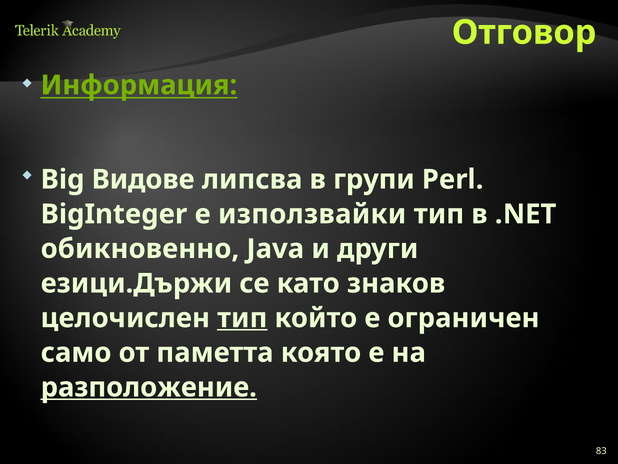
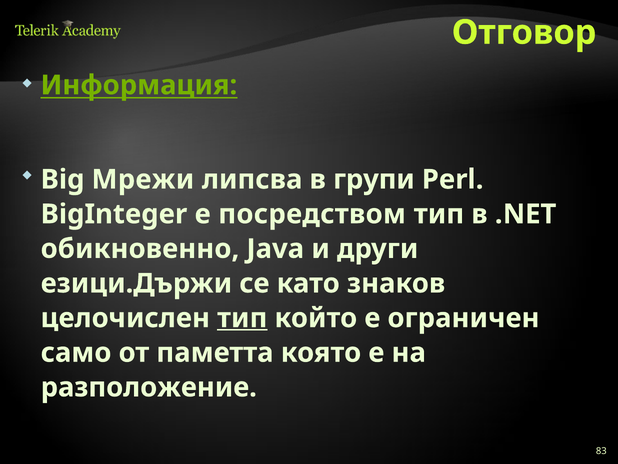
Видове: Видове -> Мрежи
използвайки: използвайки -> посредством
разположение underline: present -> none
